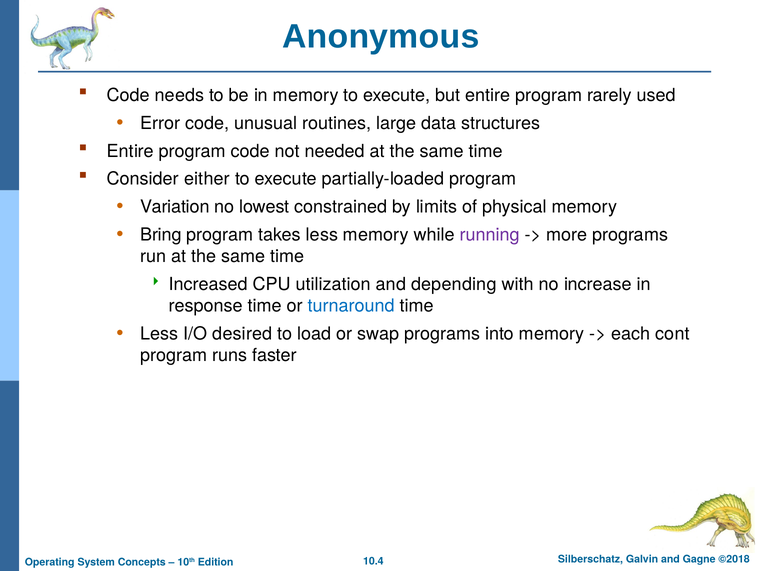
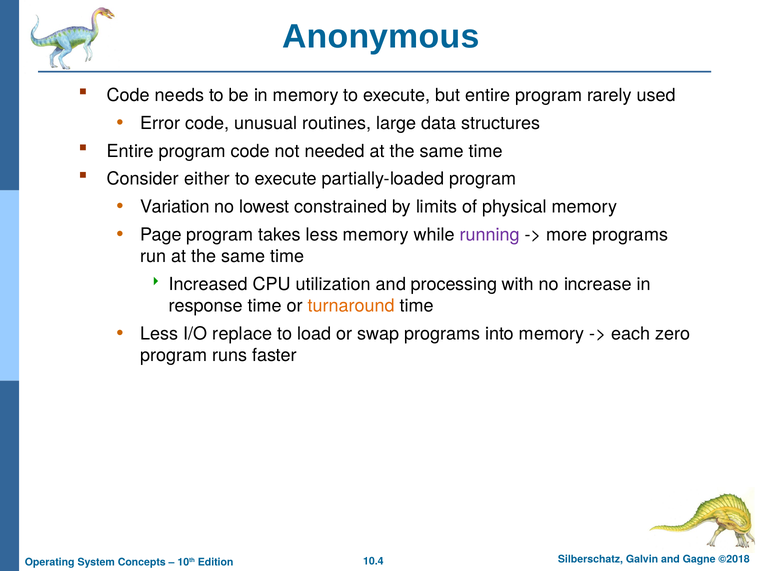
Bring: Bring -> Page
depending: depending -> processing
turnaround colour: blue -> orange
desired: desired -> replace
cont: cont -> zero
